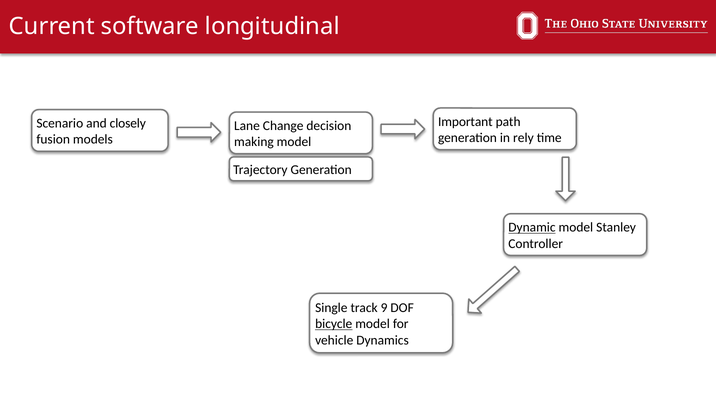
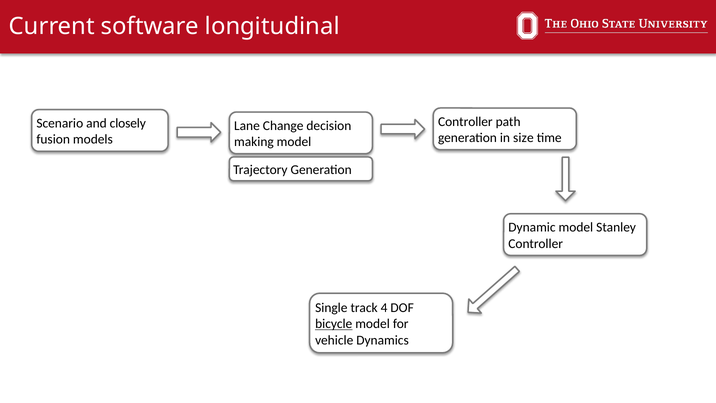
Important at (465, 122): Important -> Controller
rely: rely -> size
Dynamic underline: present -> none
9: 9 -> 4
